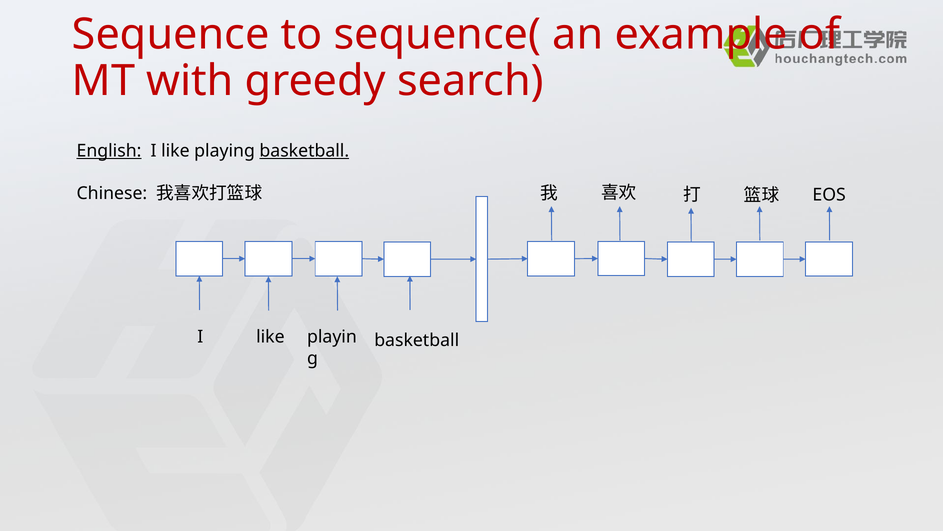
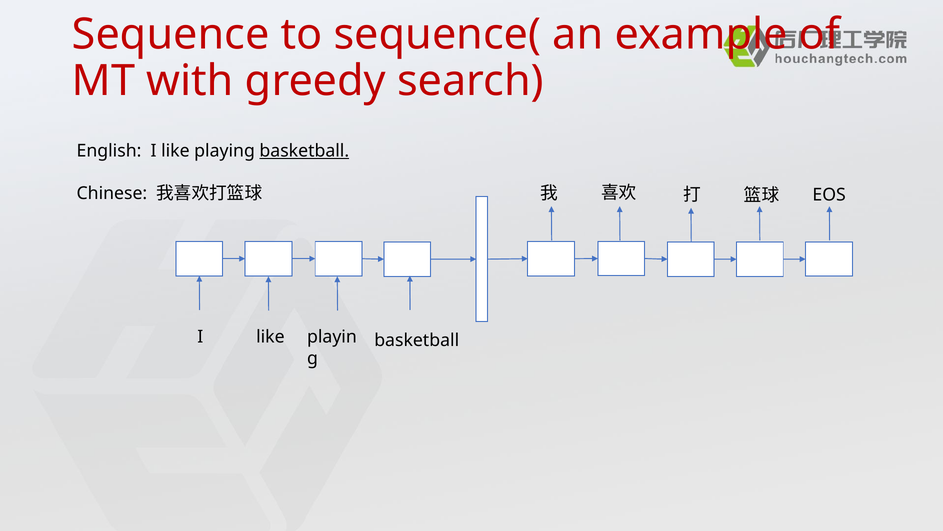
English underline: present -> none
